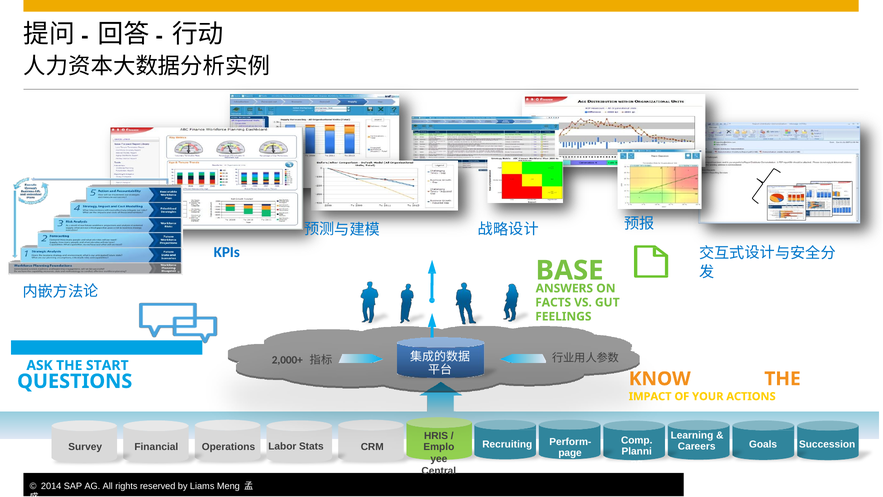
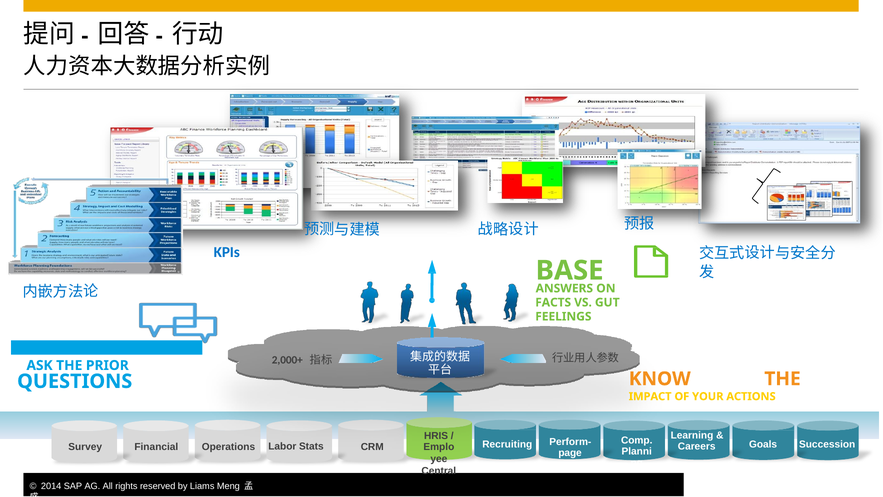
START: START -> PRIOR
